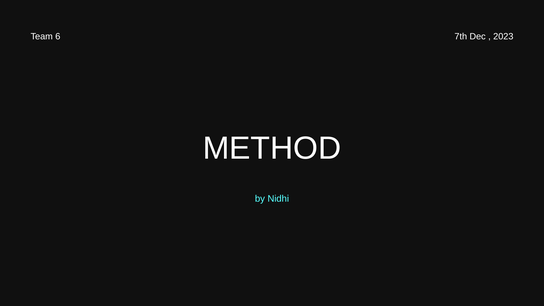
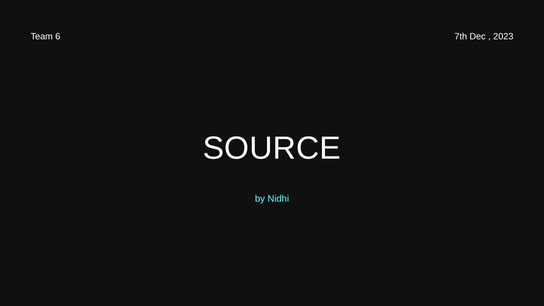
METHOD: METHOD -> SOURCE
